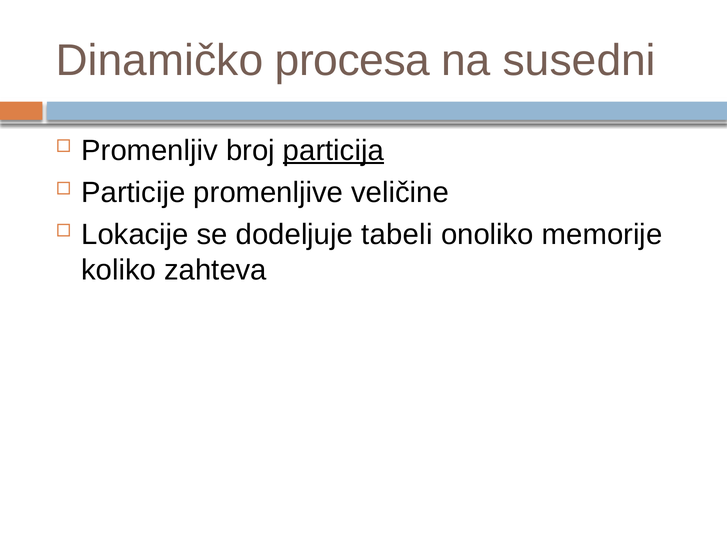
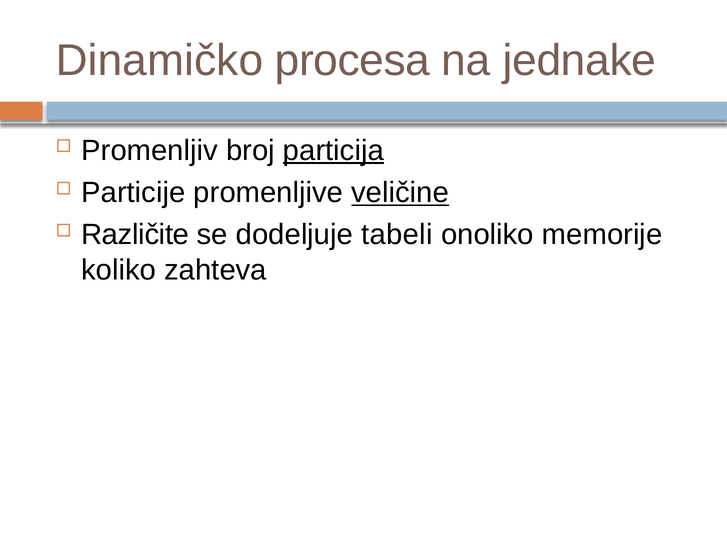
susedni: susedni -> jednake
veličine underline: none -> present
Lokacije: Lokacije -> Različite
